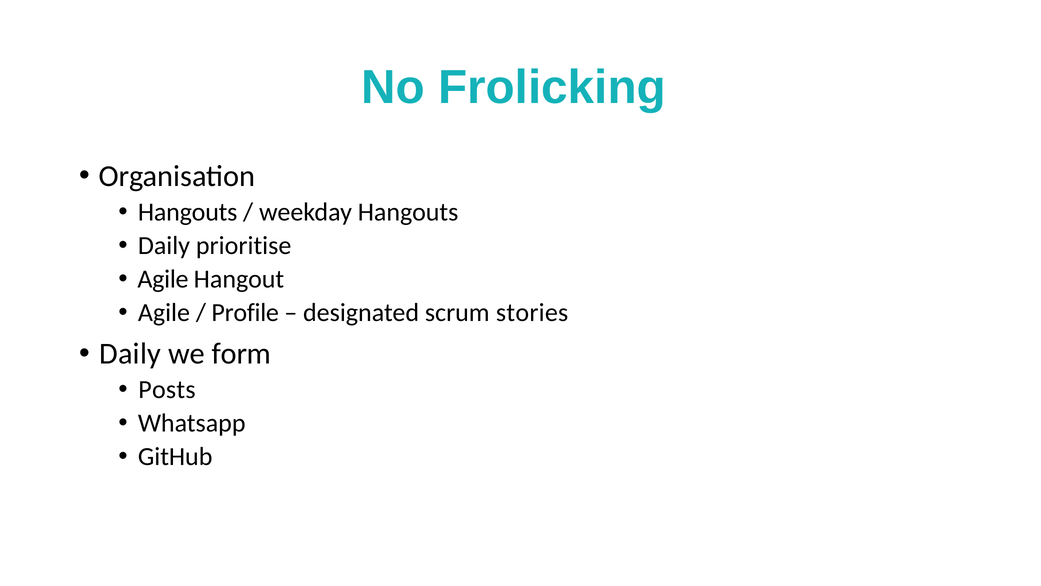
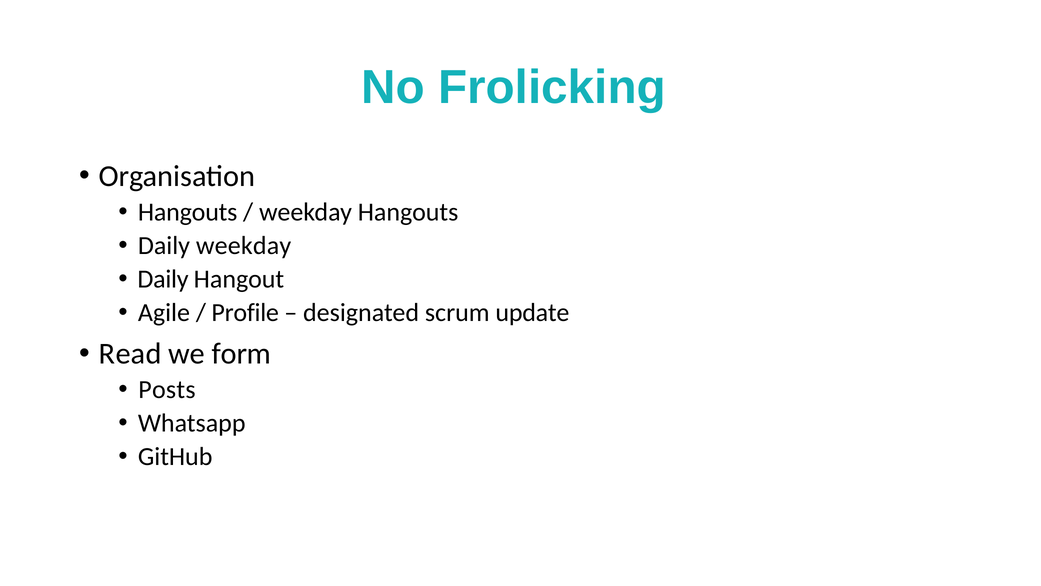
Daily prioritise: prioritise -> weekday
Agile at (163, 279): Agile -> Daily
stories: stories -> update
Daily at (130, 354): Daily -> Read
